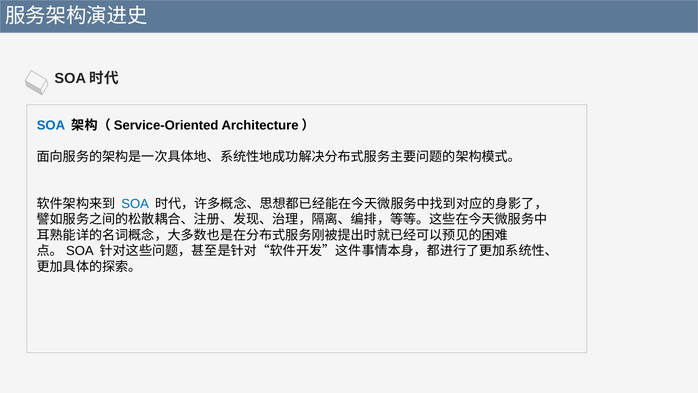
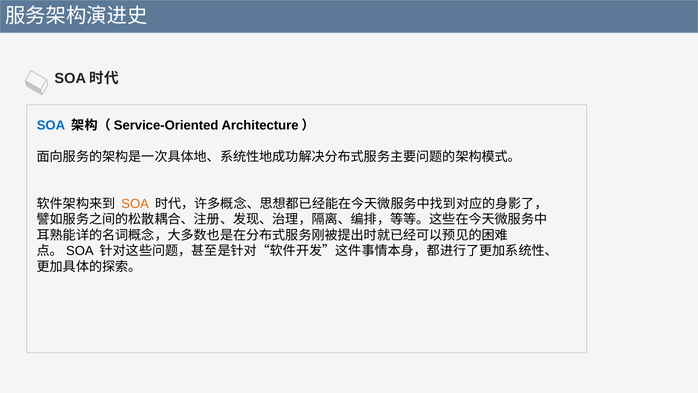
SOA at (135, 204) colour: blue -> orange
